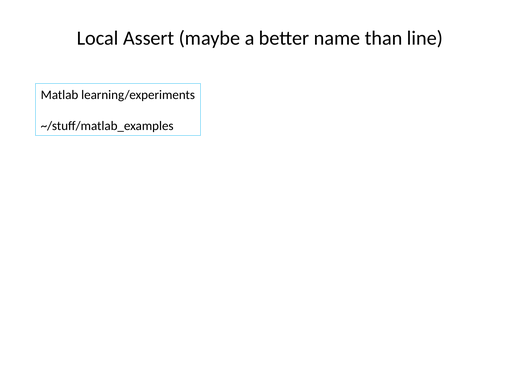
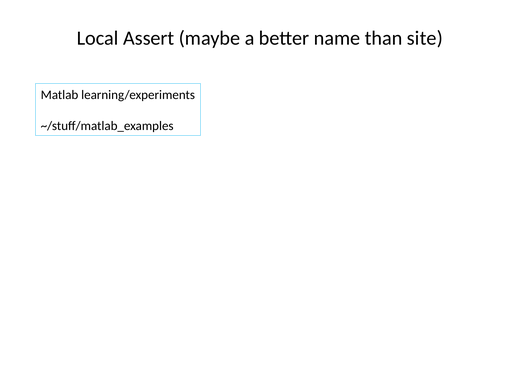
line: line -> site
